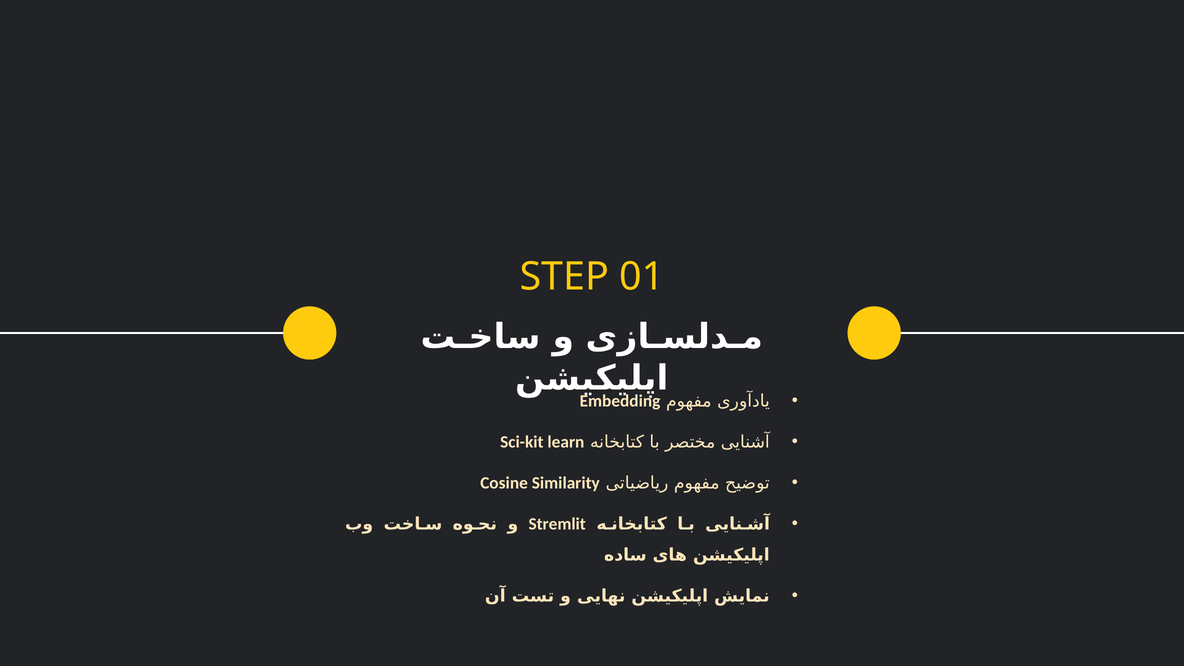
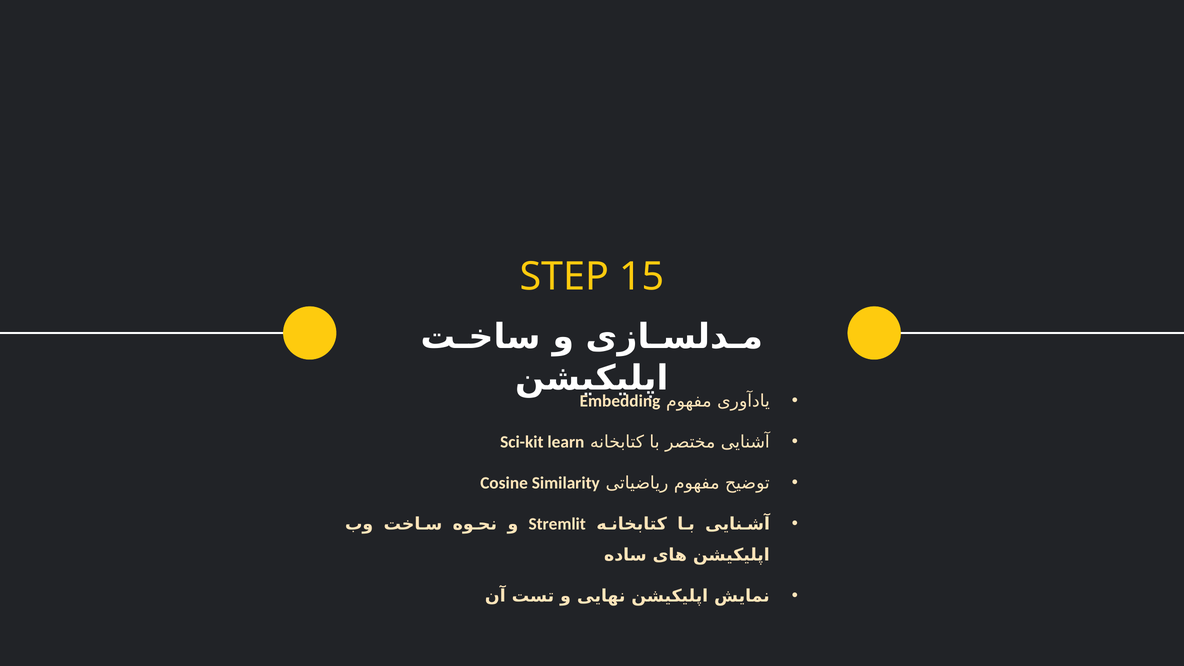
01: 01 -> 15
